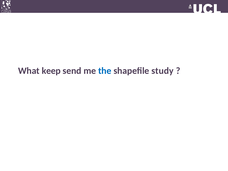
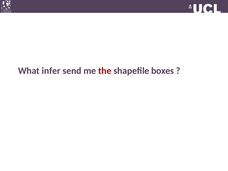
keep: keep -> infer
the colour: blue -> red
study: study -> boxes
